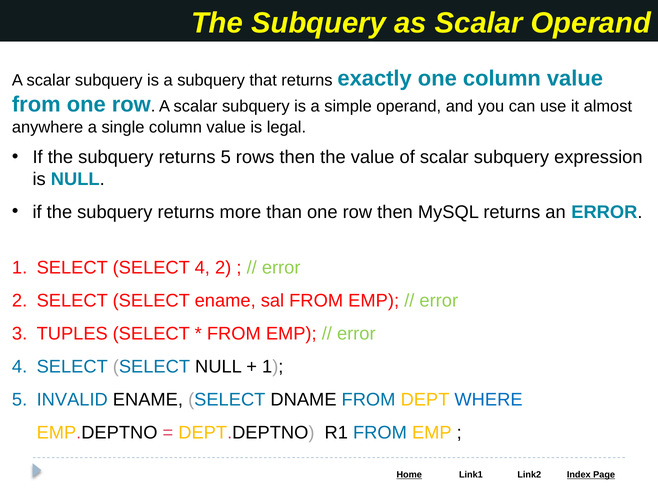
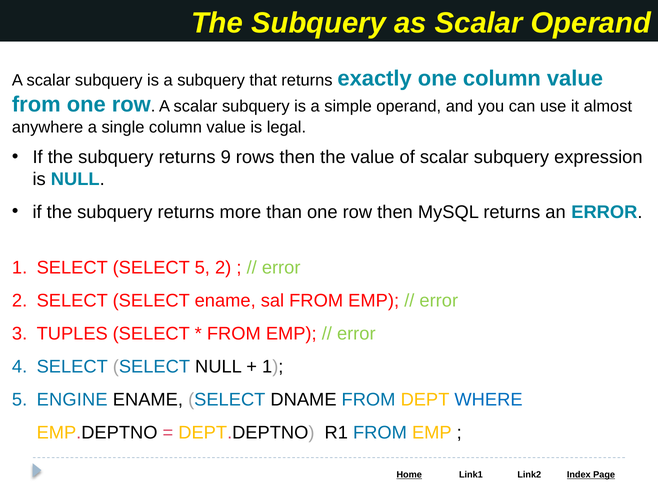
returns 5: 5 -> 9
SELECT 4: 4 -> 5
INVALID: INVALID -> ENGINE
